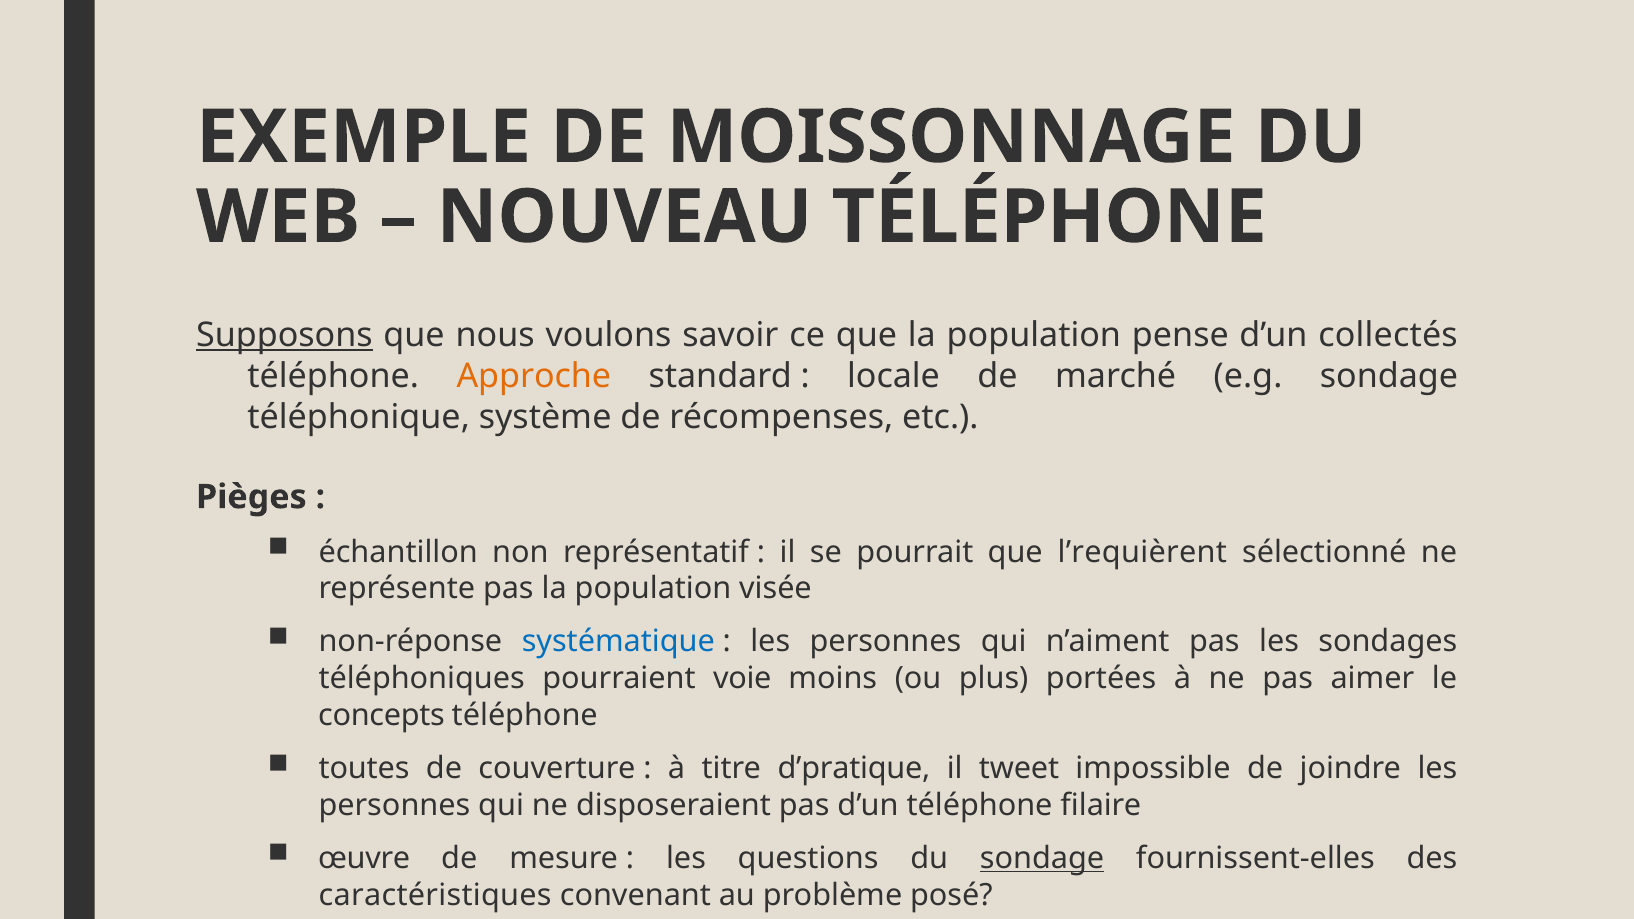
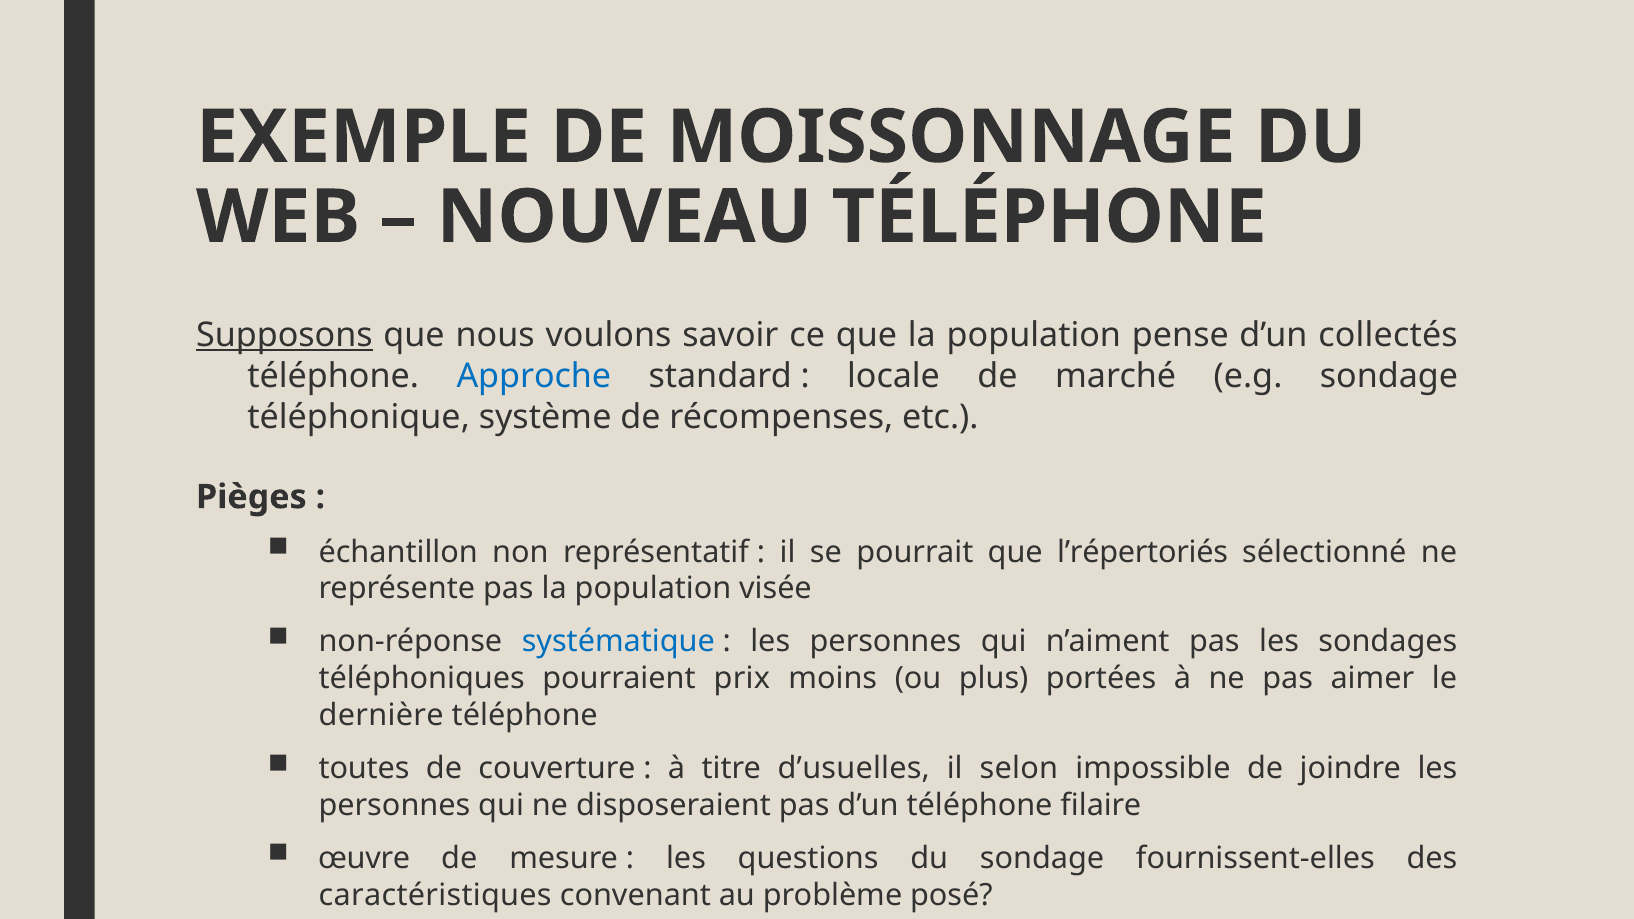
Approche colour: orange -> blue
l’requièrent: l’requièrent -> l’répertoriés
voie: voie -> prix
concepts: concepts -> dernière
d’pratique: d’pratique -> d’usuelles
tweet: tweet -> selon
sondage at (1042, 858) underline: present -> none
